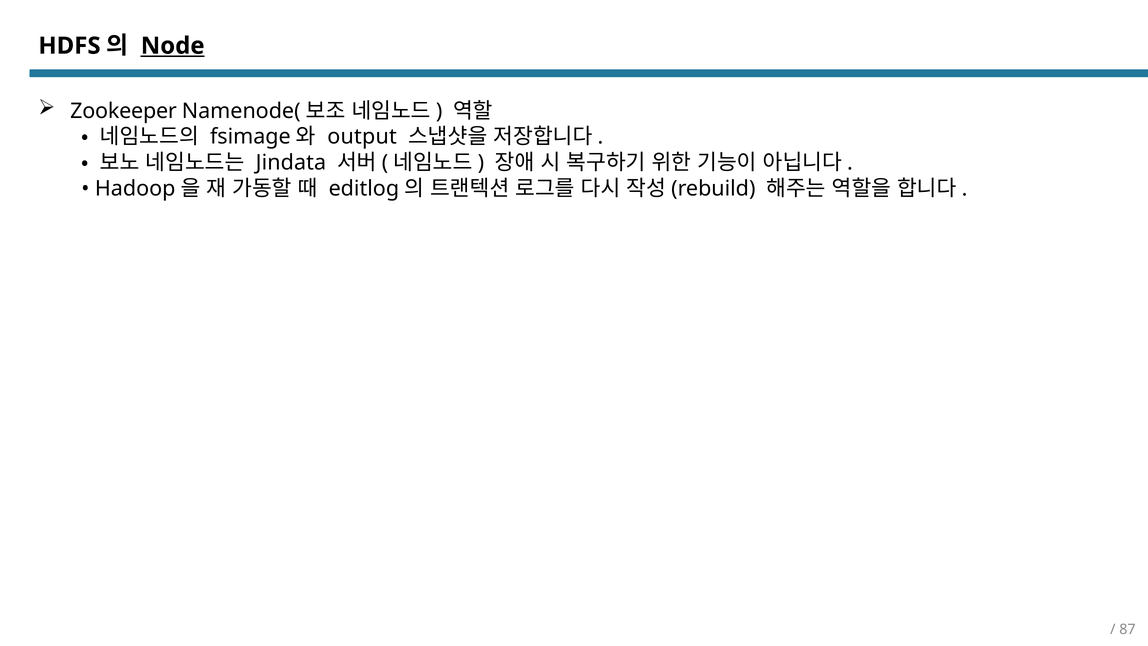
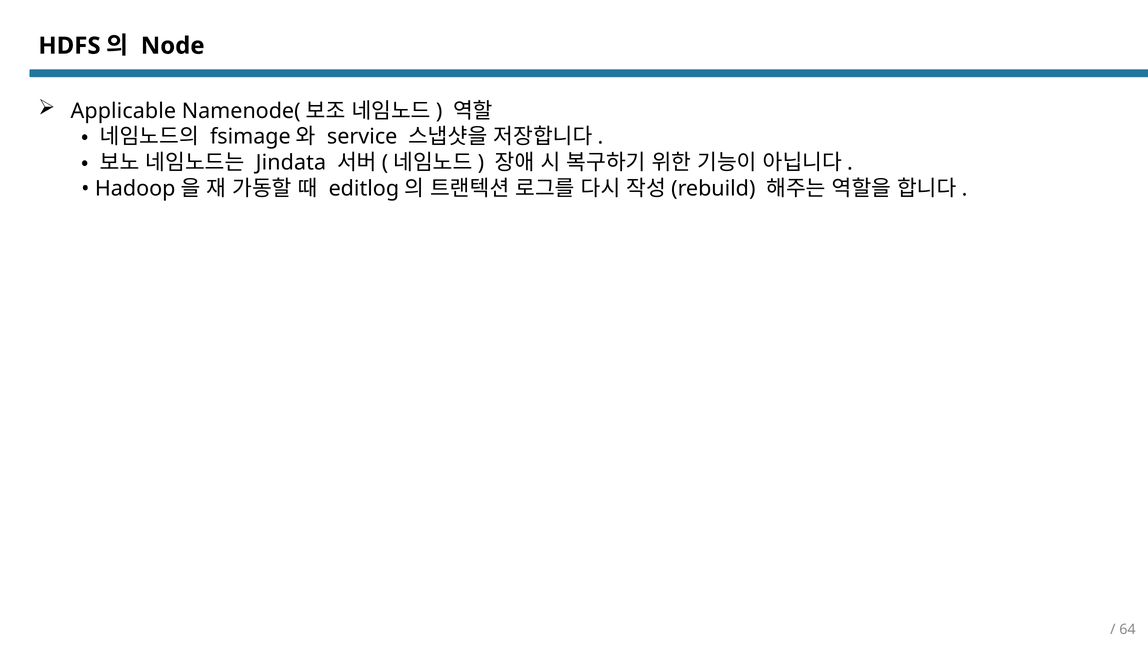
Node underline: present -> none
Zookeeper: Zookeeper -> Applicable
output: output -> service
87: 87 -> 64
